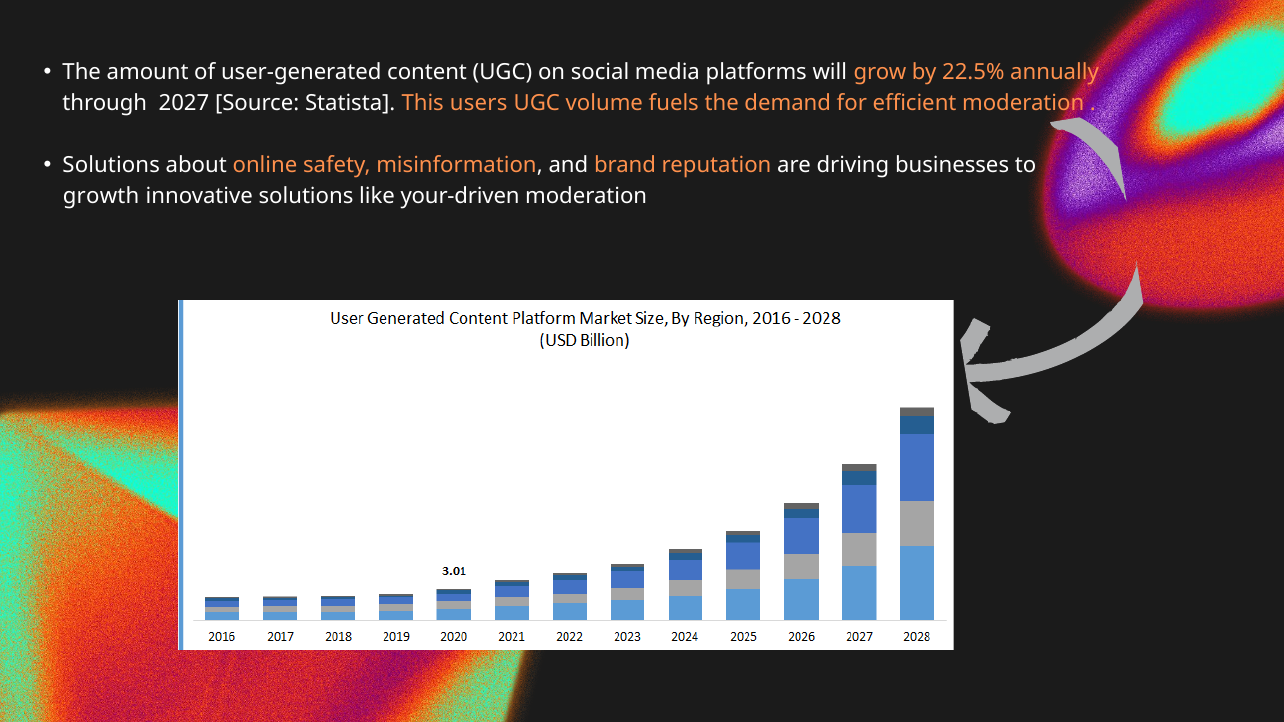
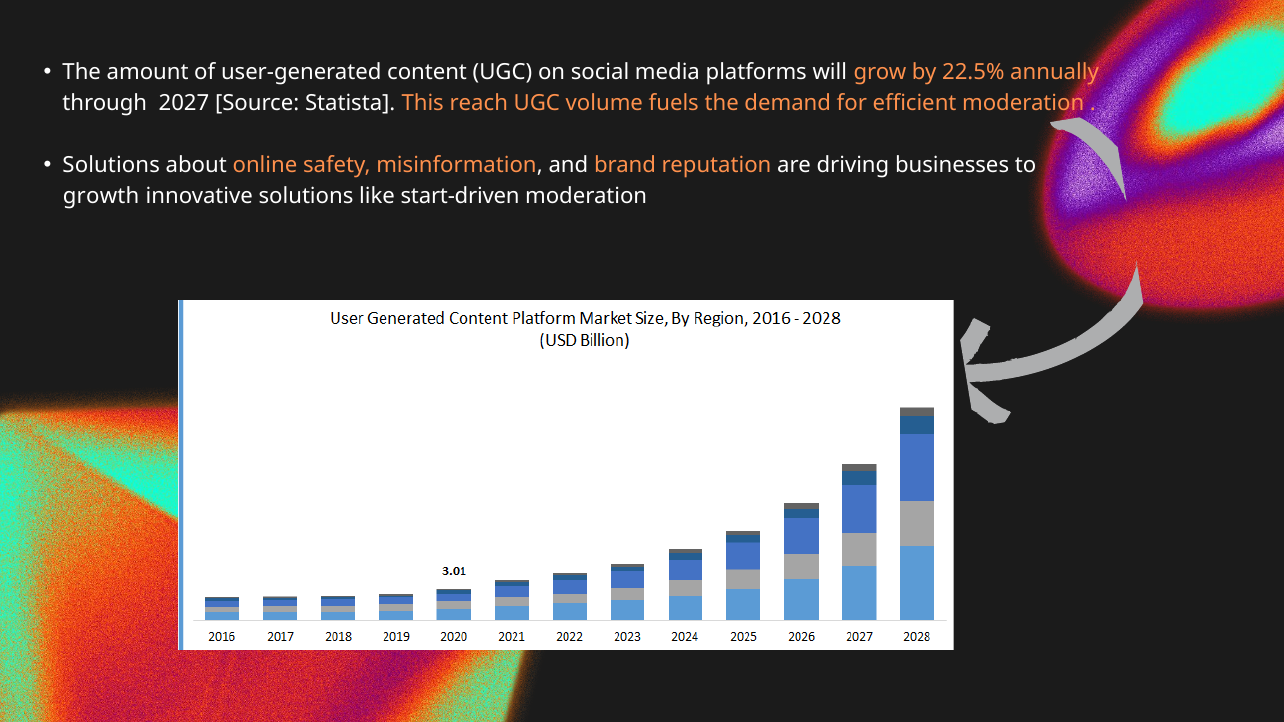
users: users -> reach
your-driven: your-driven -> start-driven
